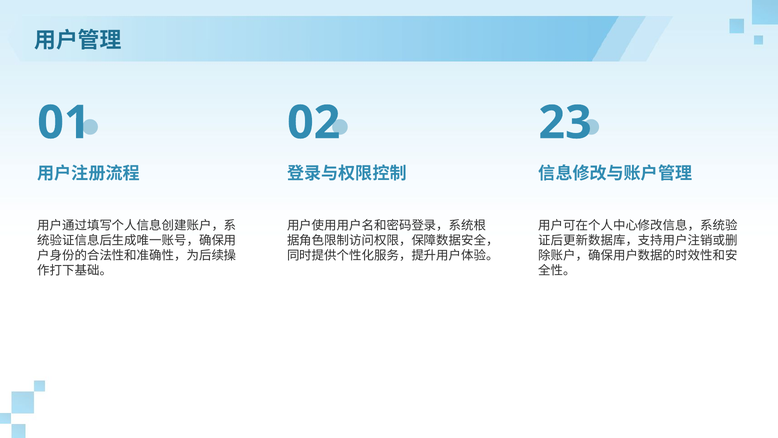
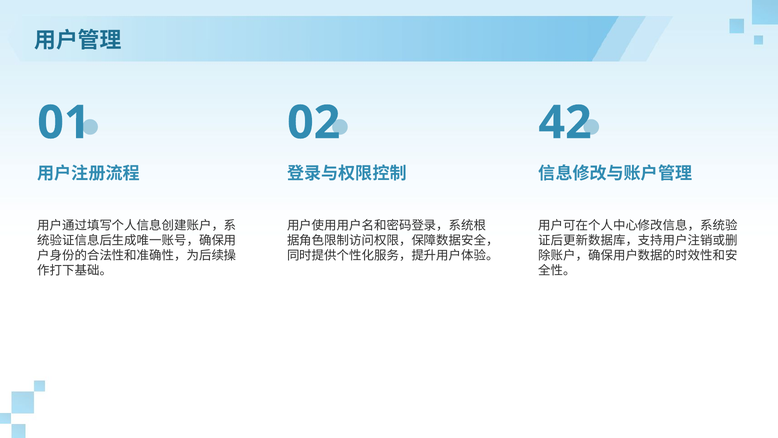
23: 23 -> 42
